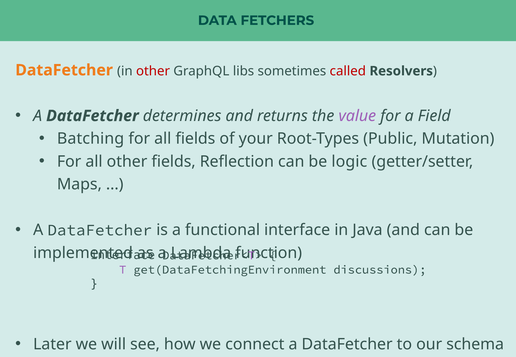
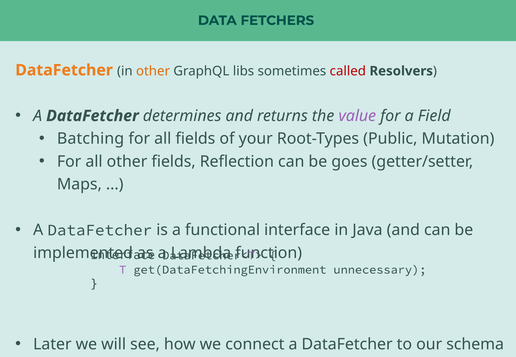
other at (153, 71) colour: red -> orange
logic: logic -> goes
discussions: discussions -> unnecessary
